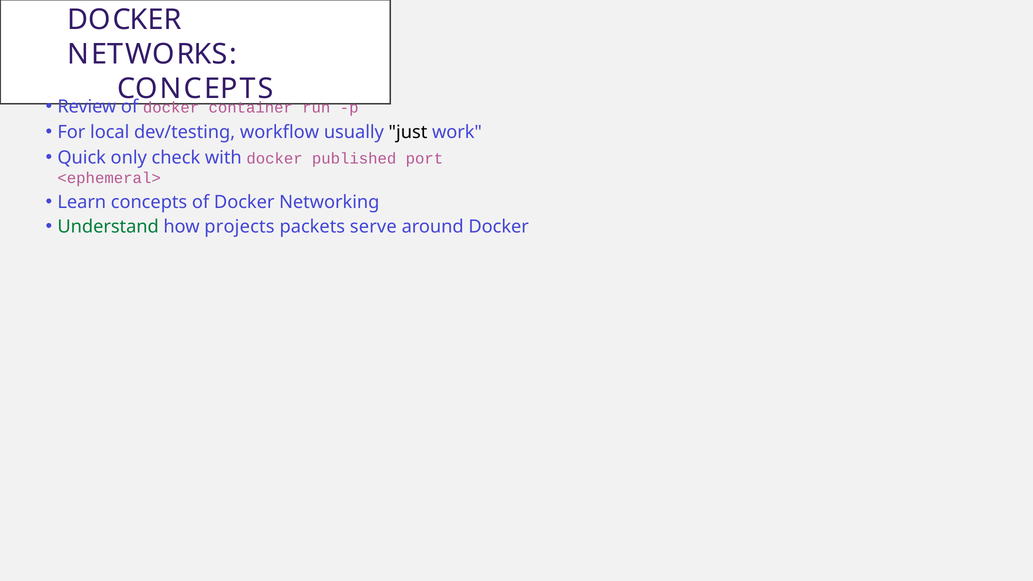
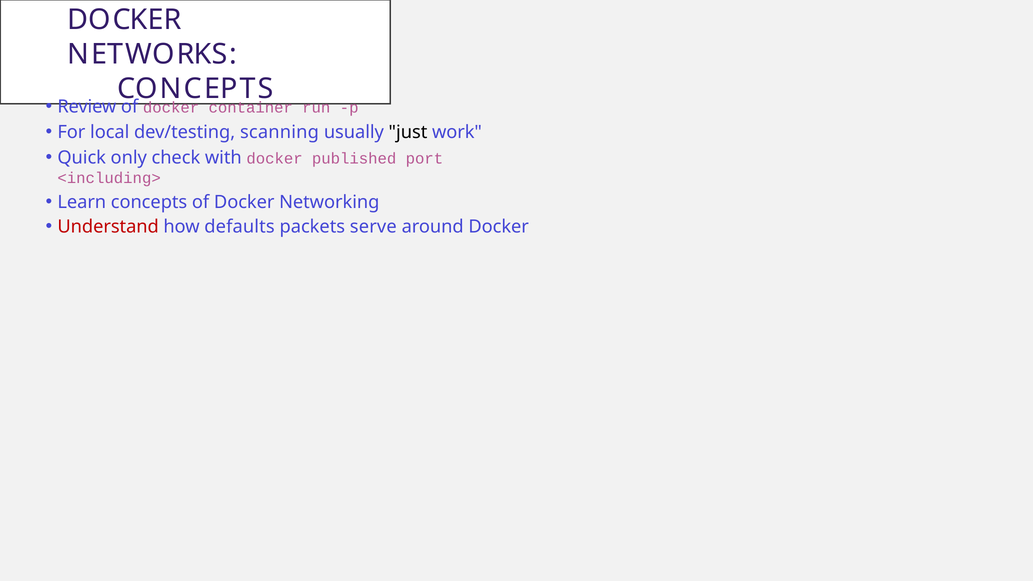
workflow: workflow -> scanning
<ephemeral>: <ephemeral> -> <including>
Understand colour: green -> red
projects: projects -> defaults
